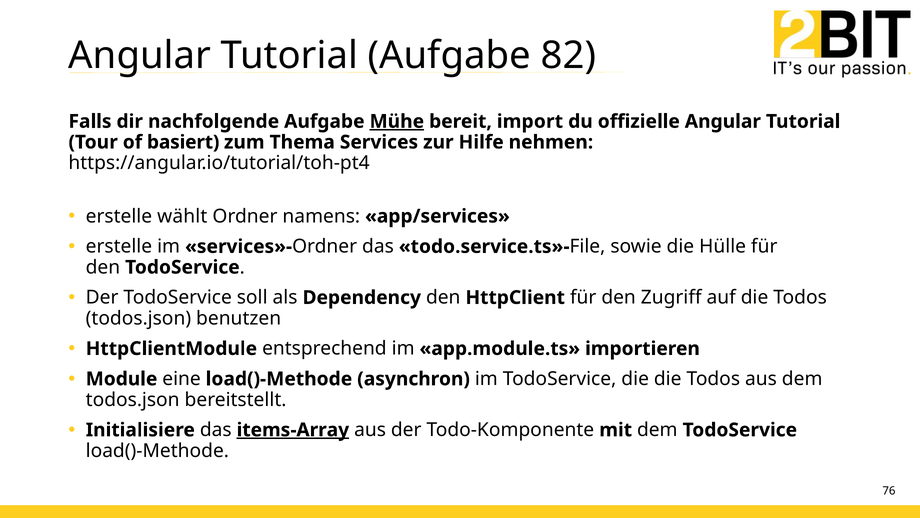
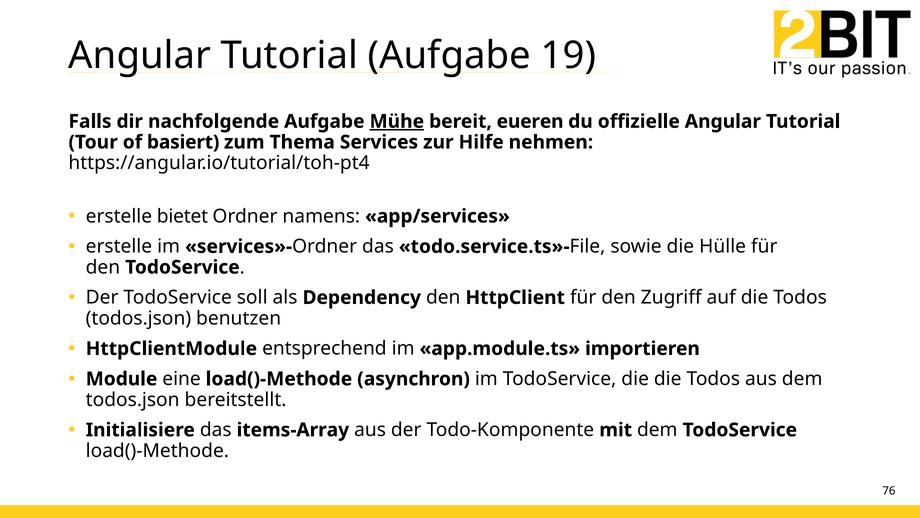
82: 82 -> 19
import: import -> eueren
wählt: wählt -> bietet
items-Array underline: present -> none
